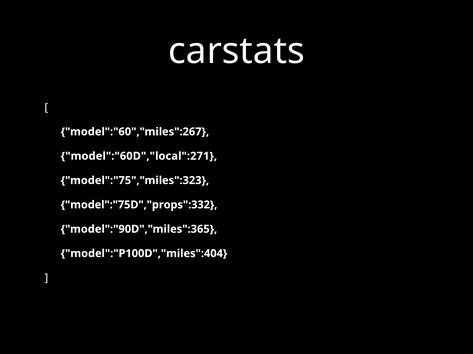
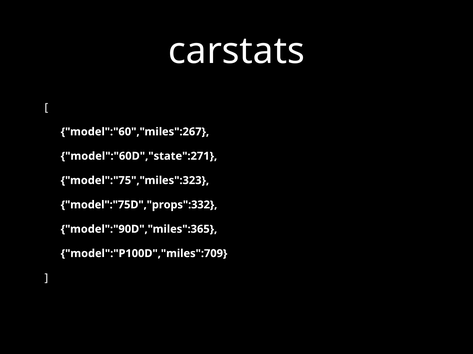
model":"60D","local":271: model":"60D","local":271 -> model":"60D","state":271
model":"P100D","miles":404: model":"P100D","miles":404 -> model":"P100D","miles":709
